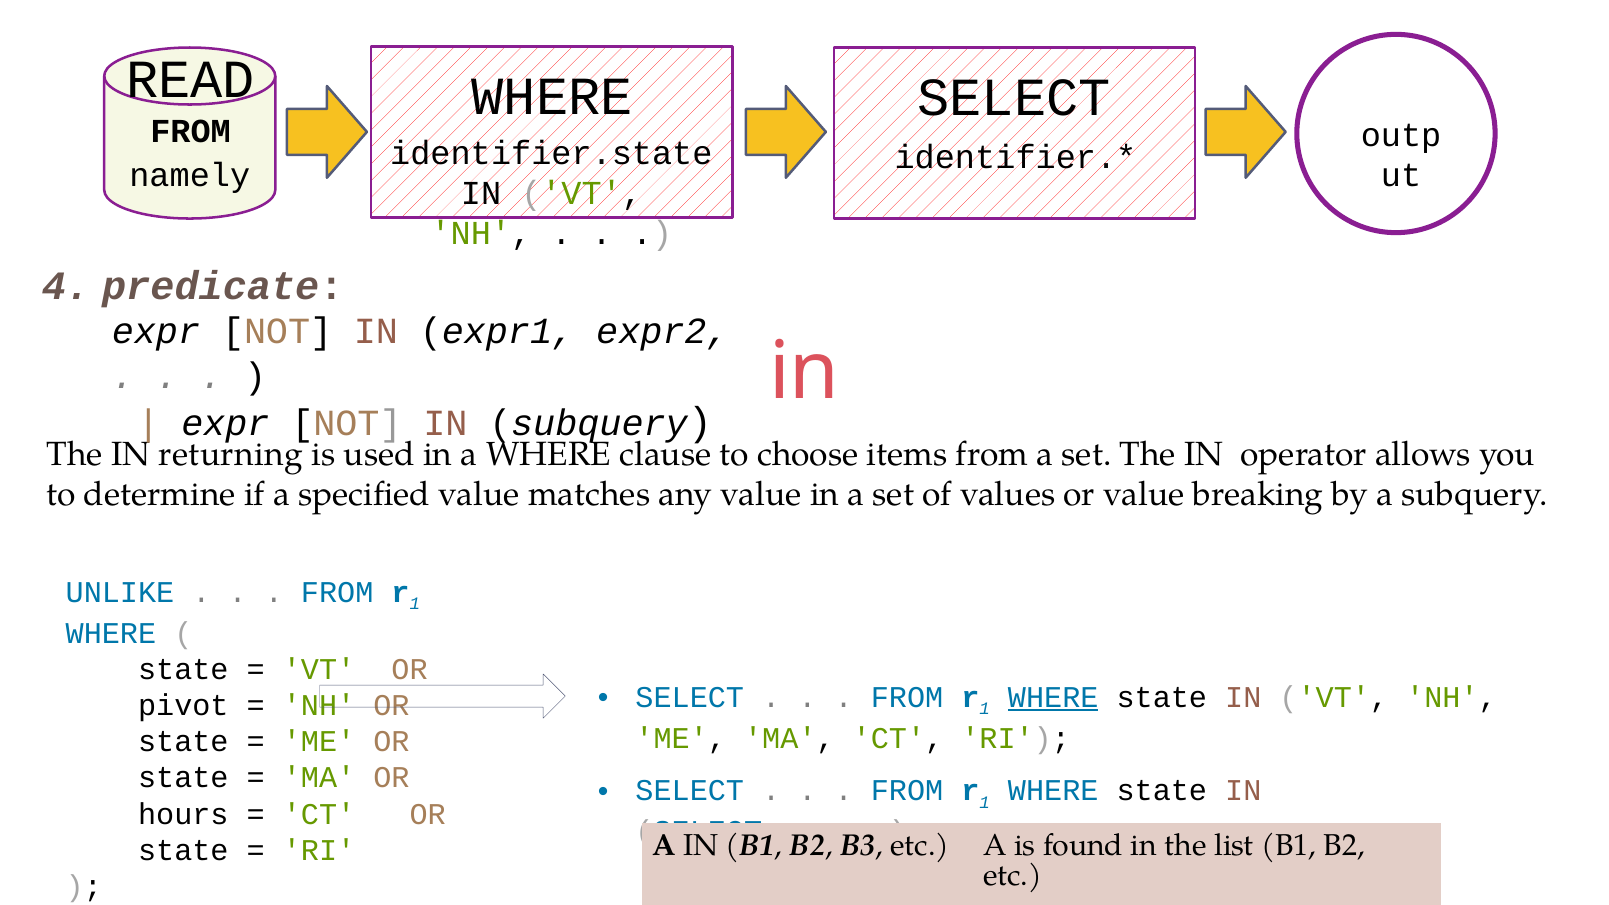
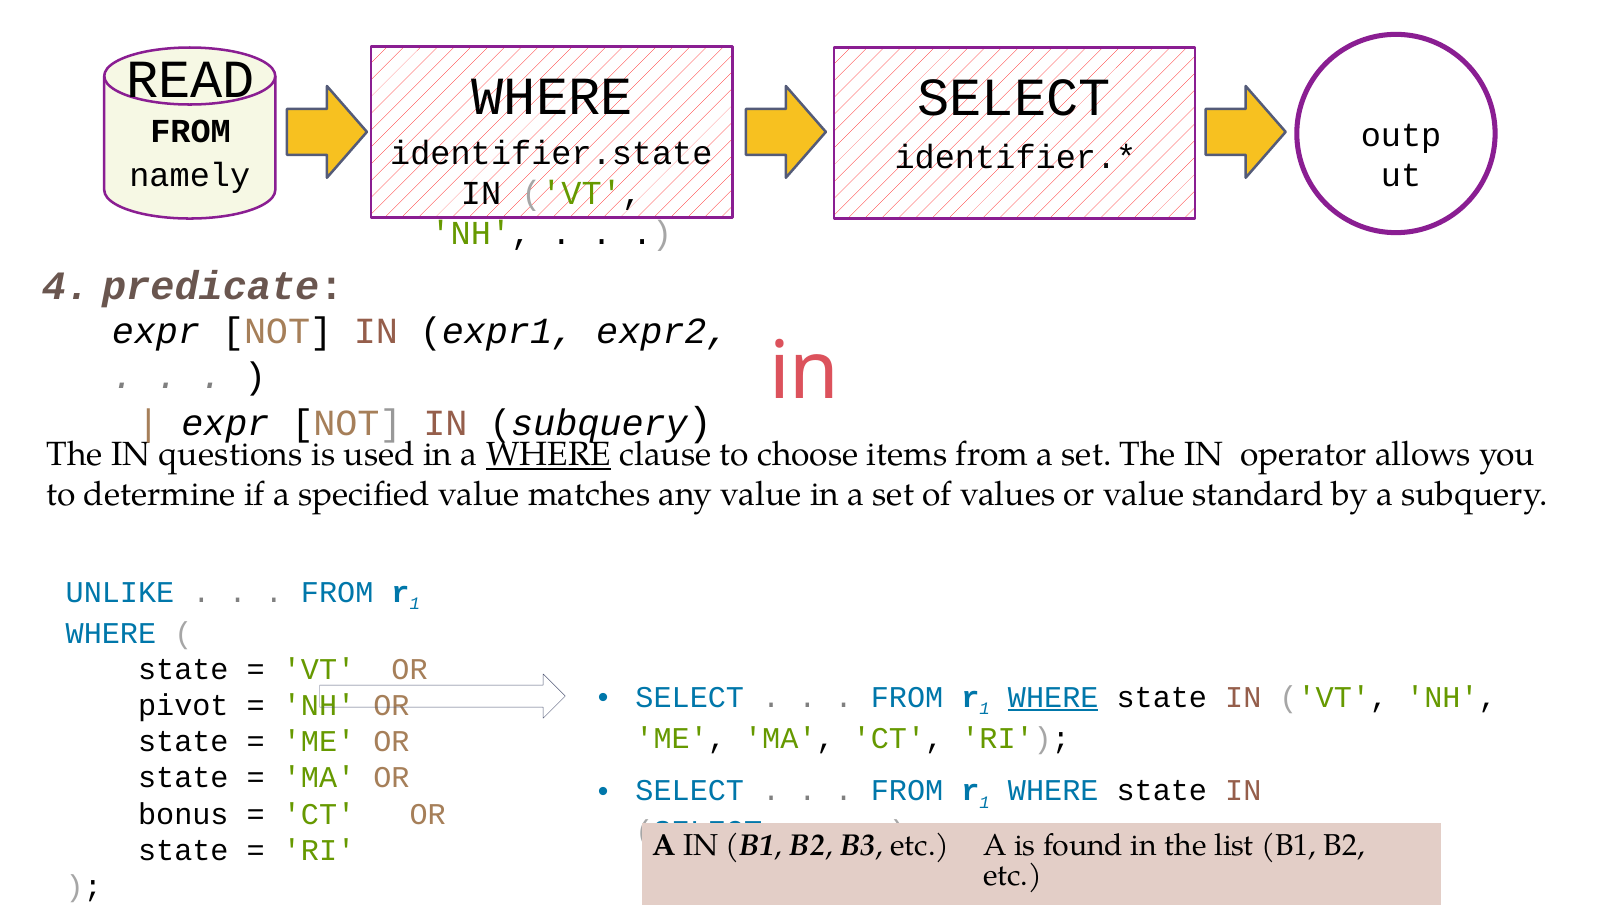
returning: returning -> questions
WHERE at (549, 454) underline: none -> present
breaking: breaking -> standard
hours: hours -> bonus
